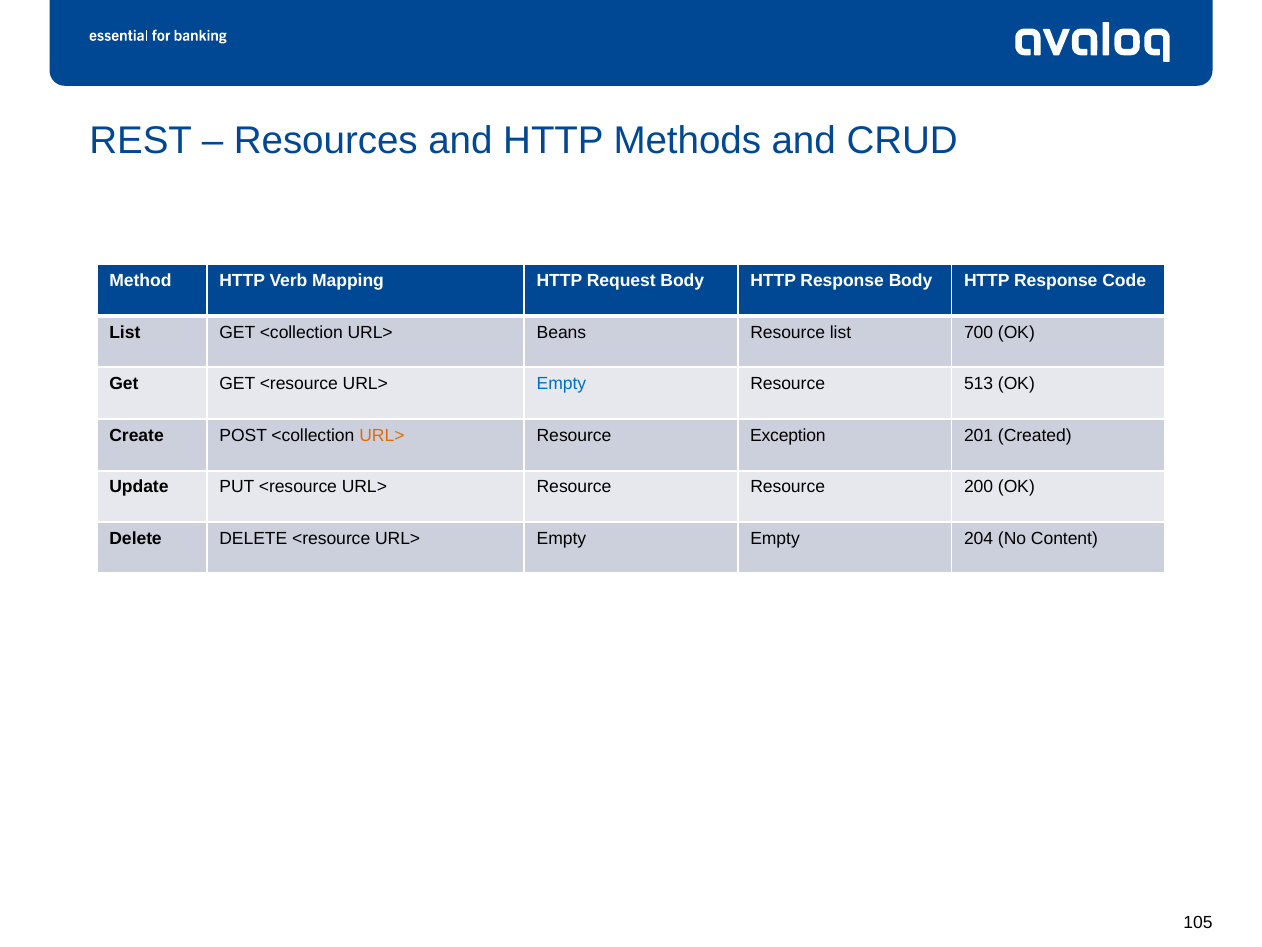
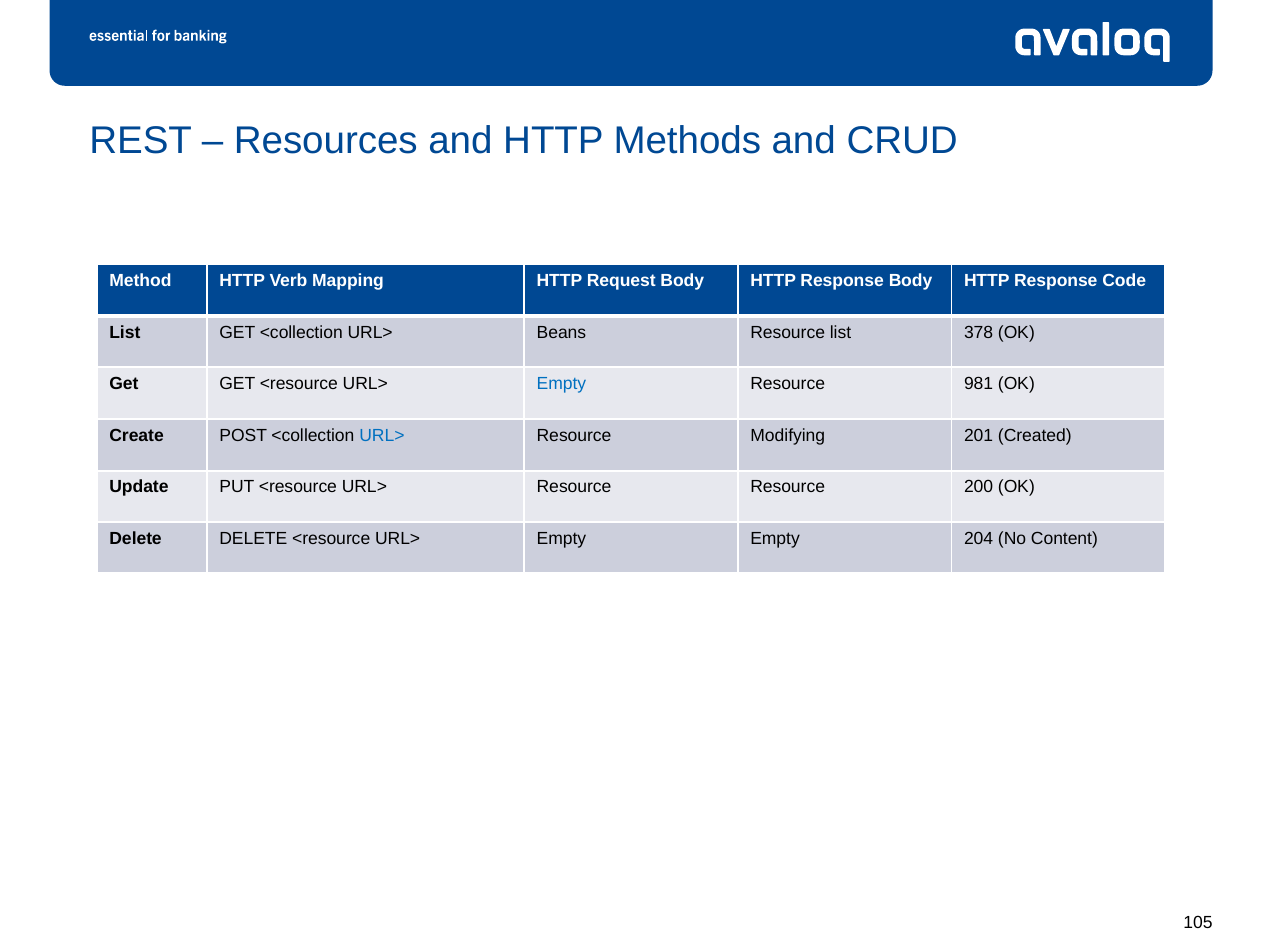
700: 700 -> 378
513: 513 -> 981
URL> at (382, 435) colour: orange -> blue
Exception: Exception -> Modifying
